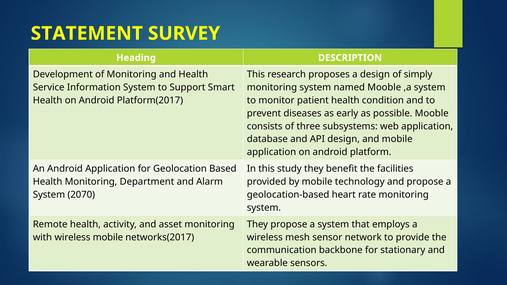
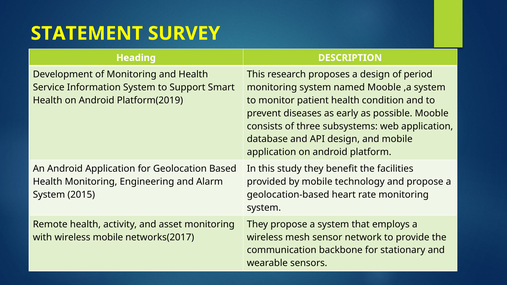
simply: simply -> period
Platform(2017: Platform(2017 -> Platform(2019
Department: Department -> Engineering
2070: 2070 -> 2015
